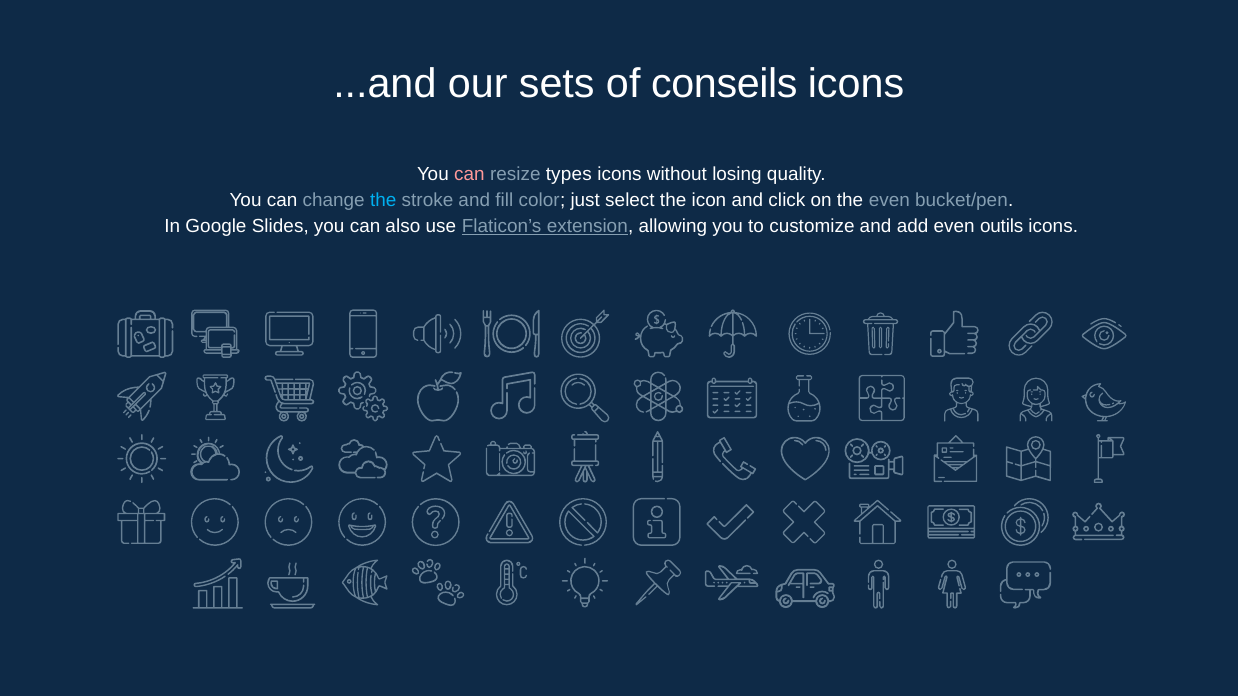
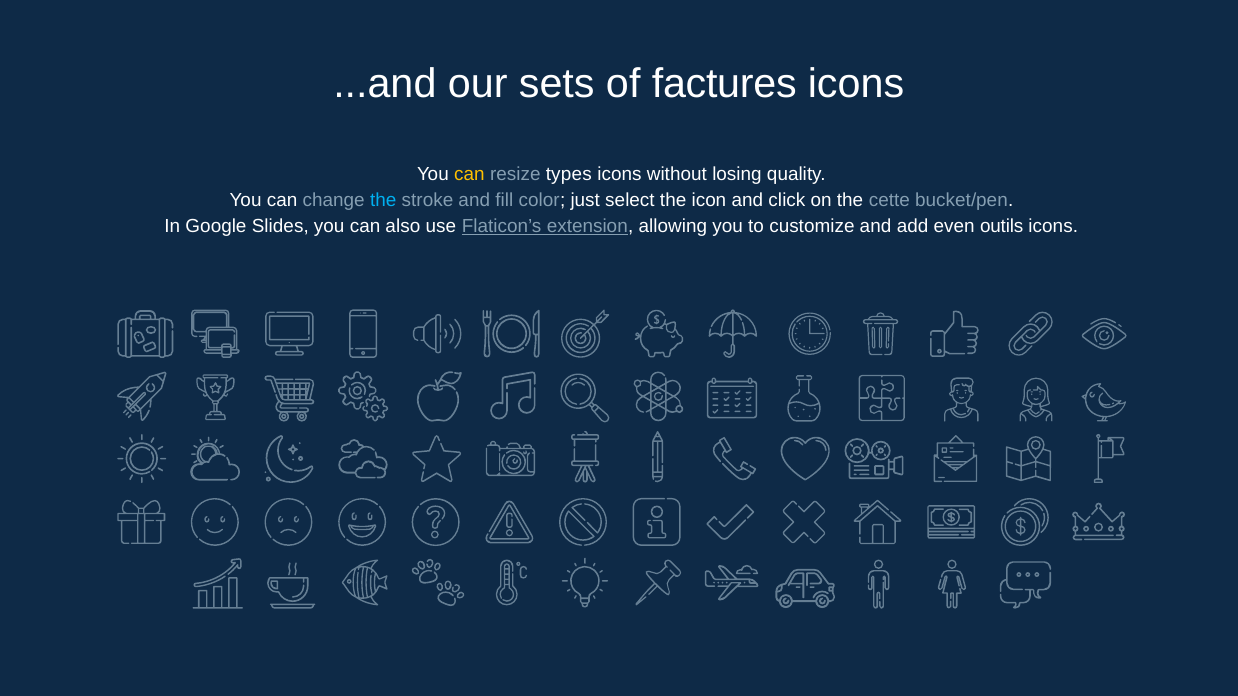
conseils: conseils -> factures
can at (469, 175) colour: pink -> yellow
the even: even -> cette
